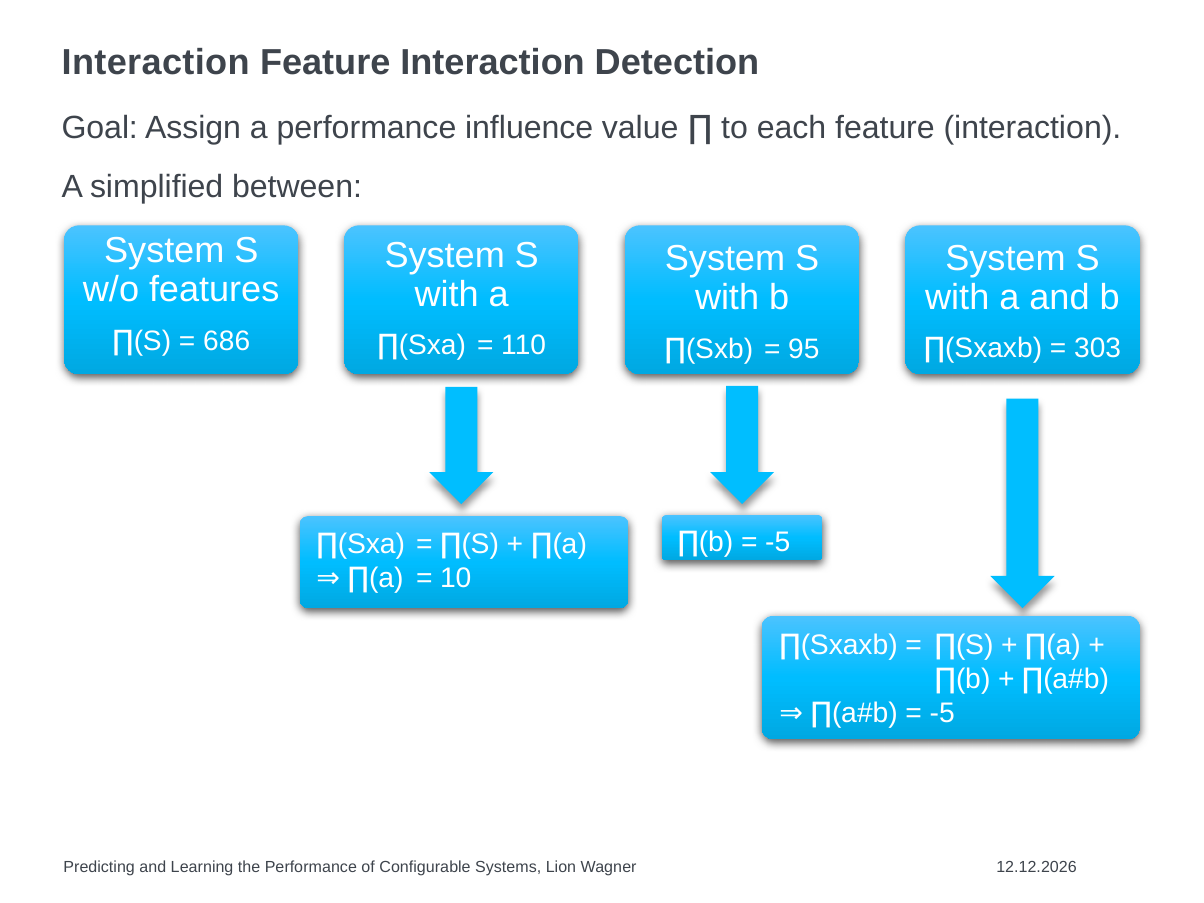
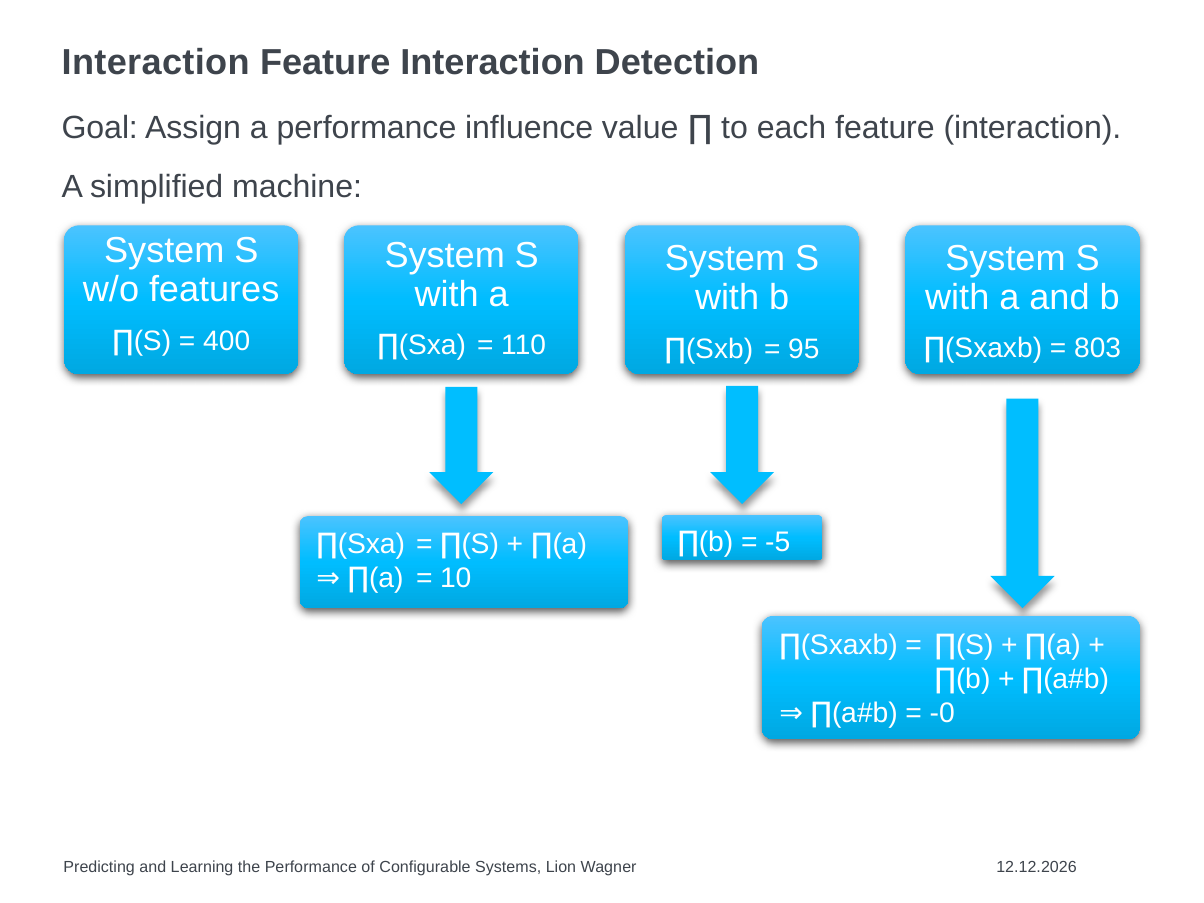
between: between -> machine
686: 686 -> 400
303: 303 -> 803
-5 at (942, 713): -5 -> -0
